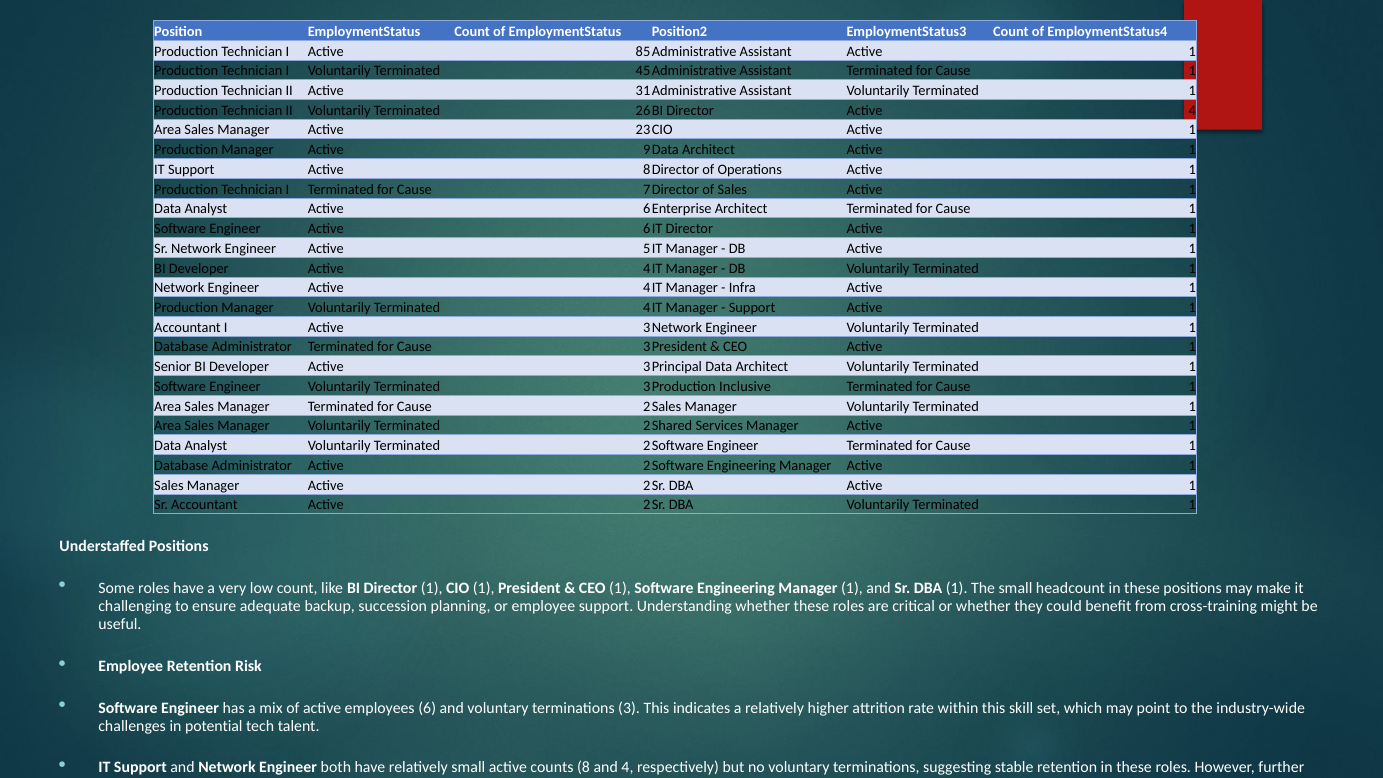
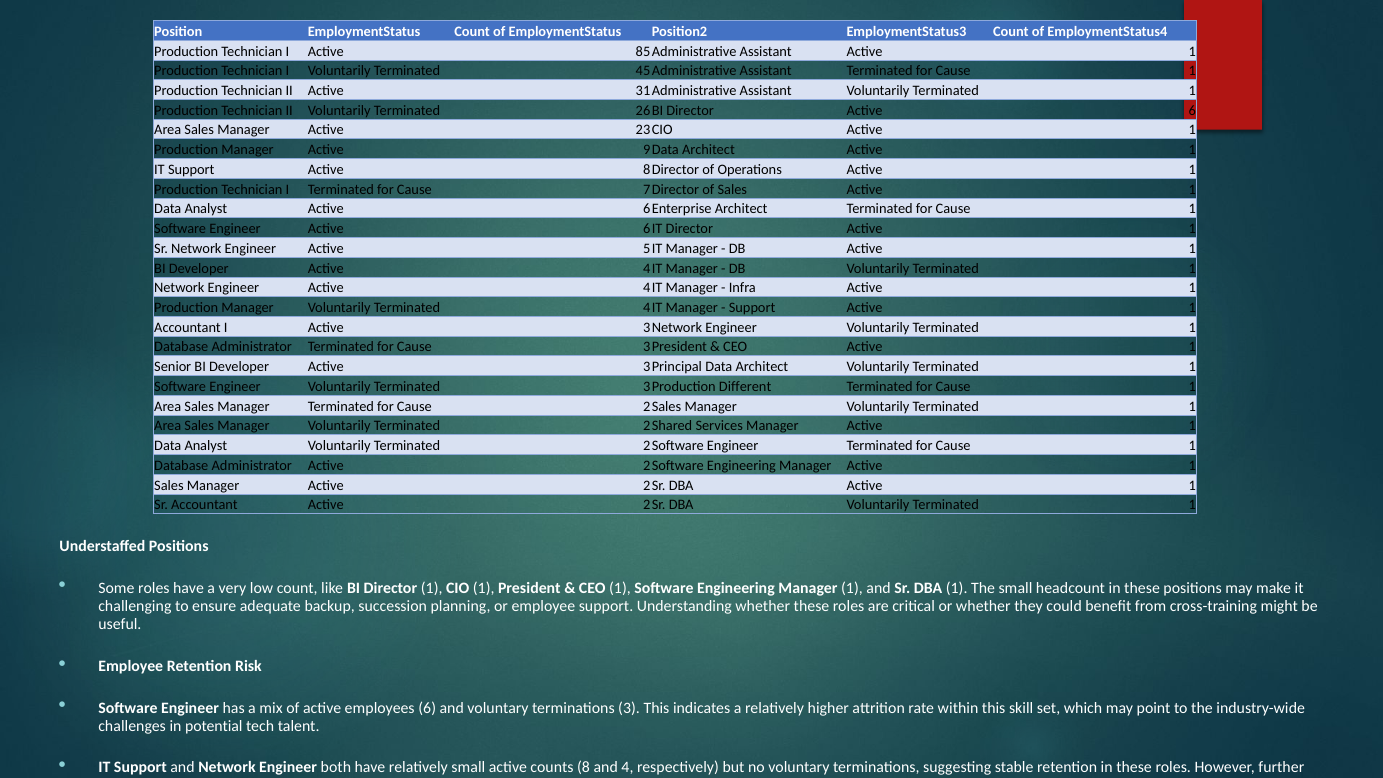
Active 4: 4 -> 6
Inclusive: Inclusive -> Different
